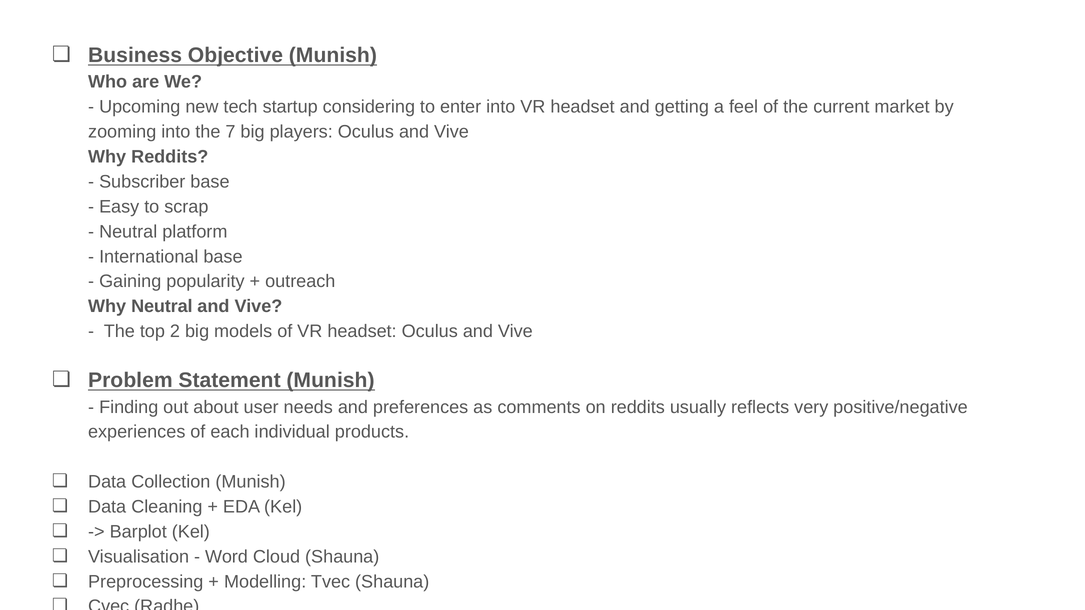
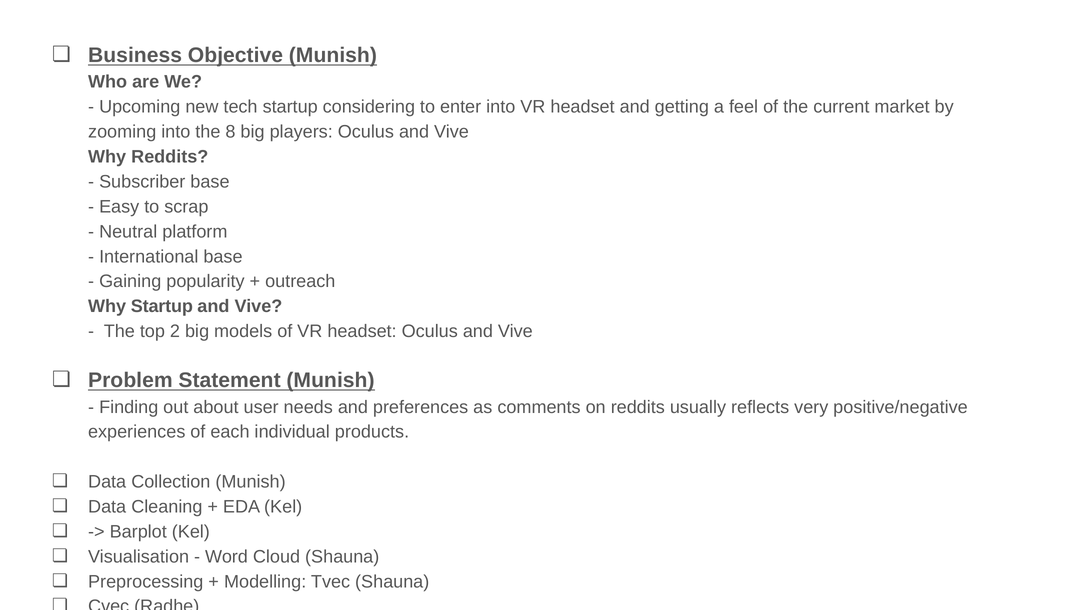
7: 7 -> 8
Why Neutral: Neutral -> Startup
